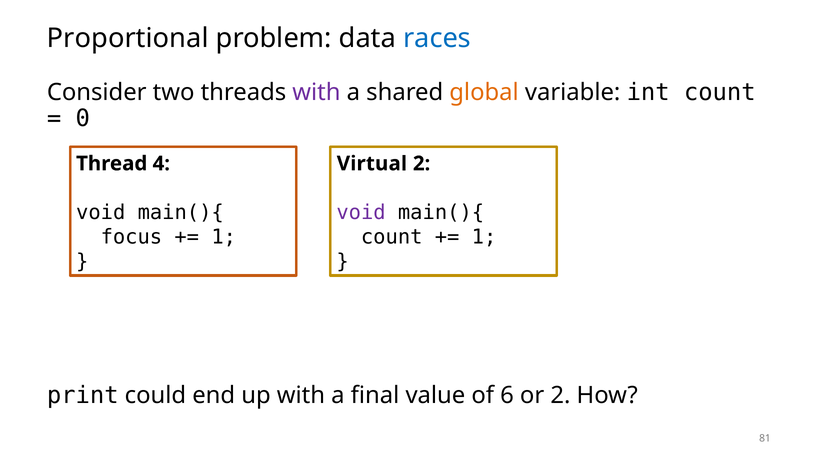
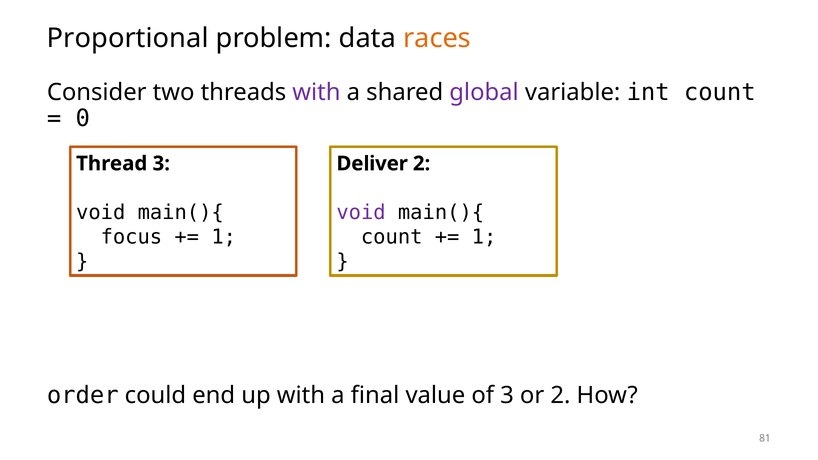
races colour: blue -> orange
global colour: orange -> purple
Thread 4: 4 -> 3
Virtual: Virtual -> Deliver
print: print -> order
of 6: 6 -> 3
